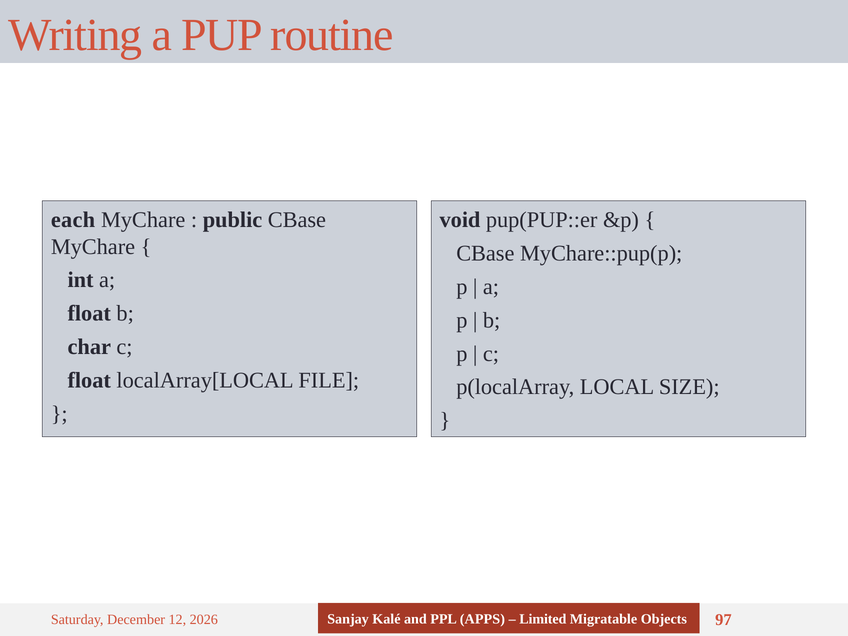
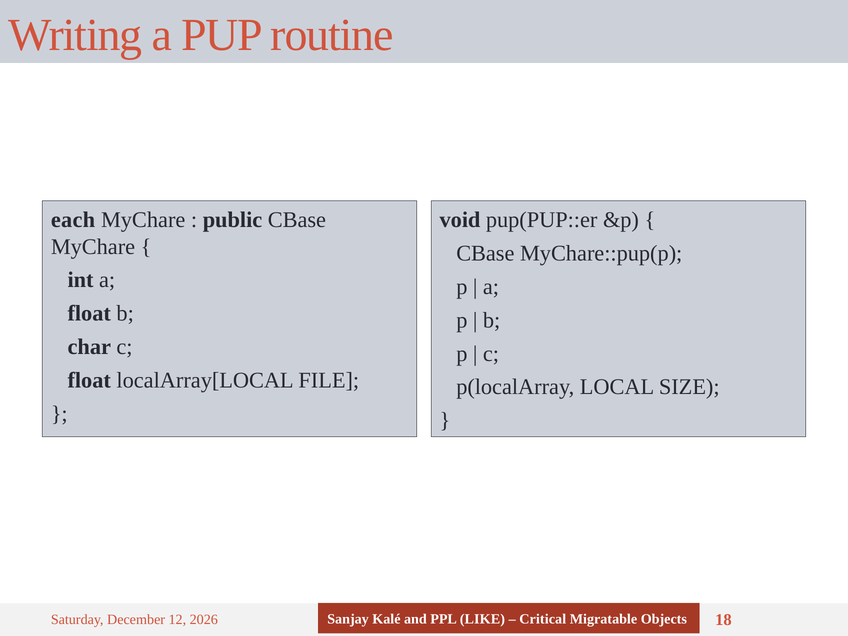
APPS: APPS -> LIKE
Limited: Limited -> Critical
97: 97 -> 18
